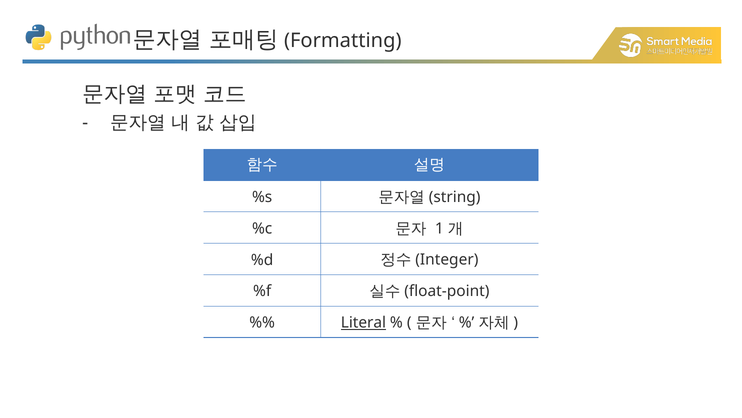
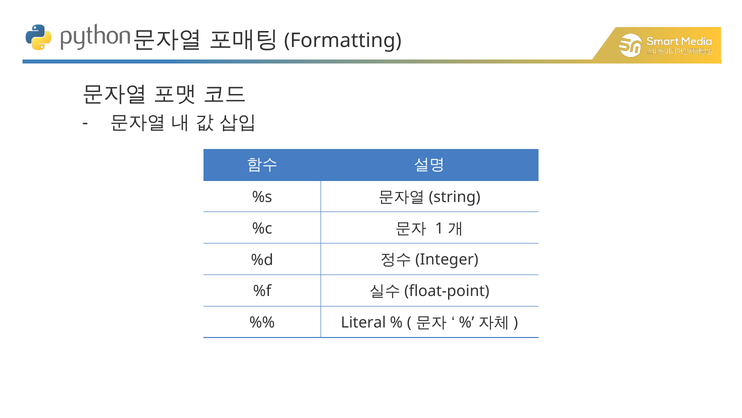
Literal underline: present -> none
